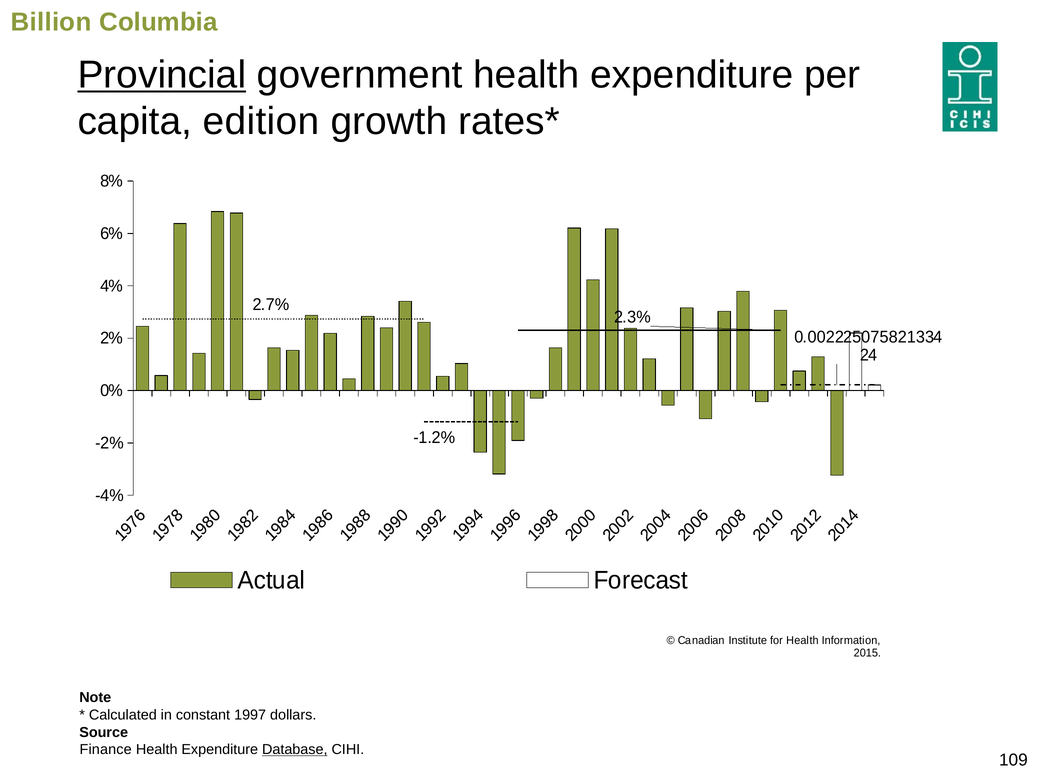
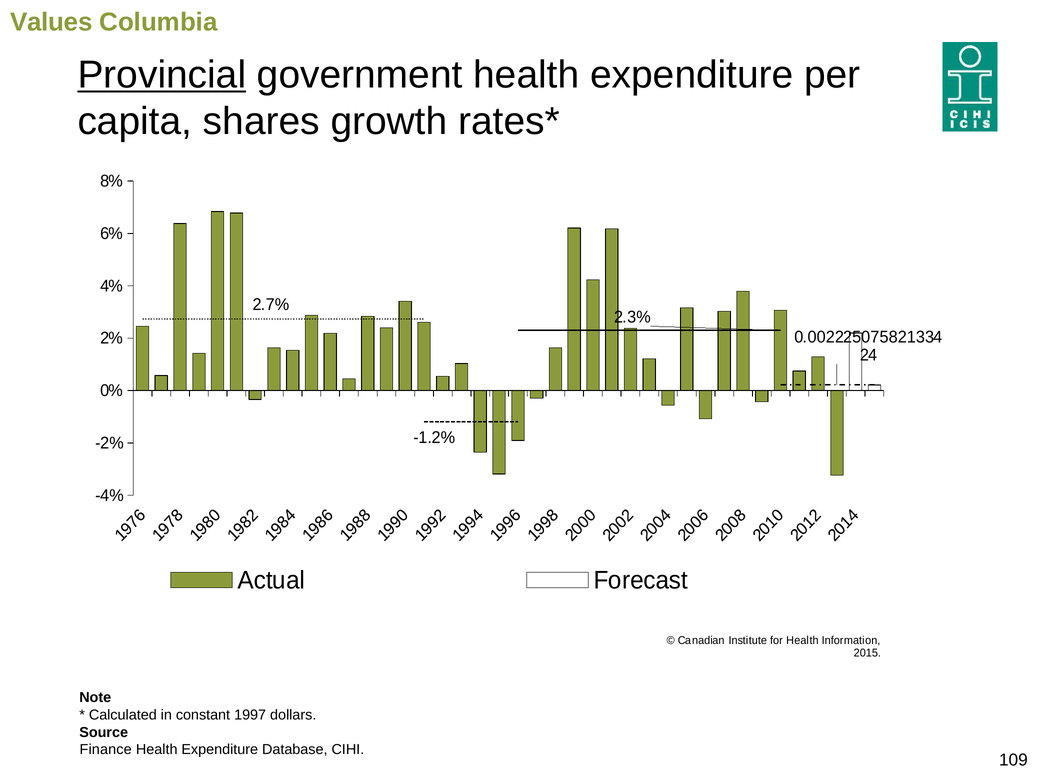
Billion: Billion -> Values
edition: edition -> shares
Database underline: present -> none
